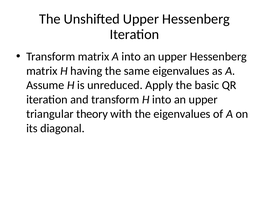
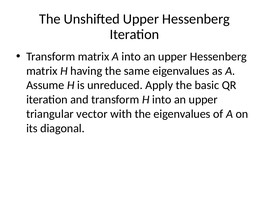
theory: theory -> vector
